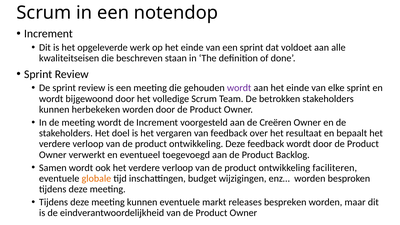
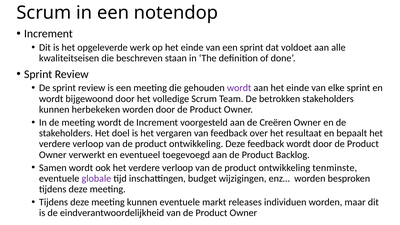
faciliteren: faciliteren -> tenminste
globale colour: orange -> purple
bespreken: bespreken -> individuen
